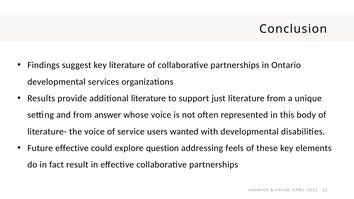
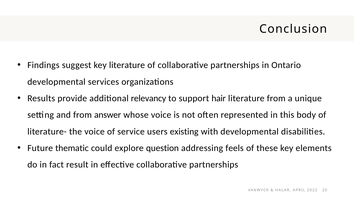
additional literature: literature -> relevancy
just: just -> hair
wanted: wanted -> existing
Future effective: effective -> thematic
